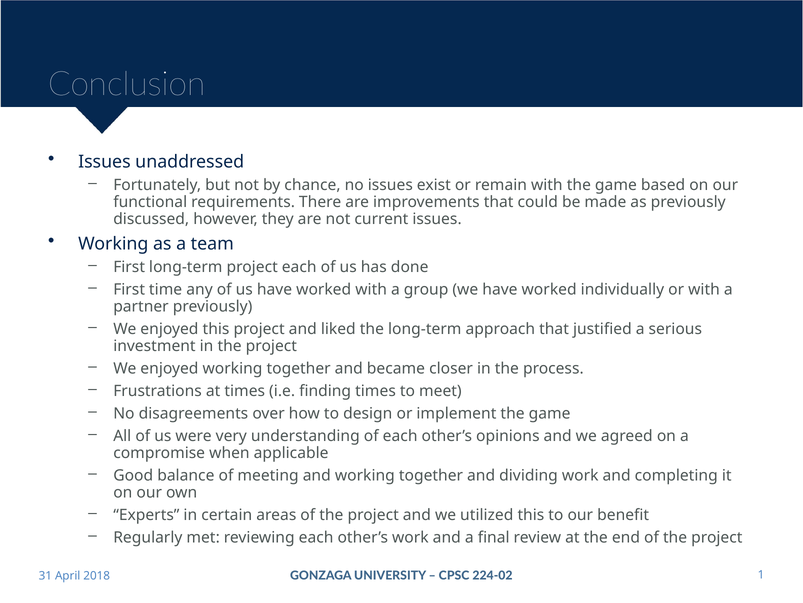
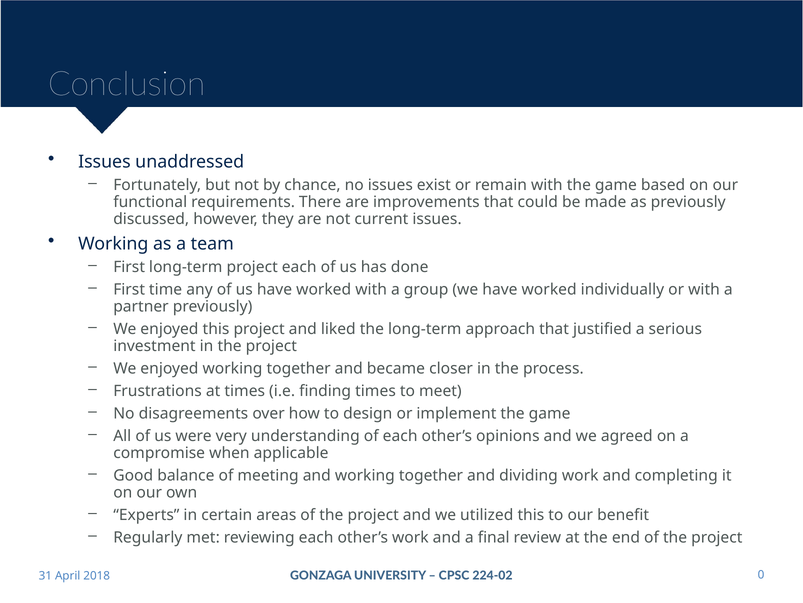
1: 1 -> 0
